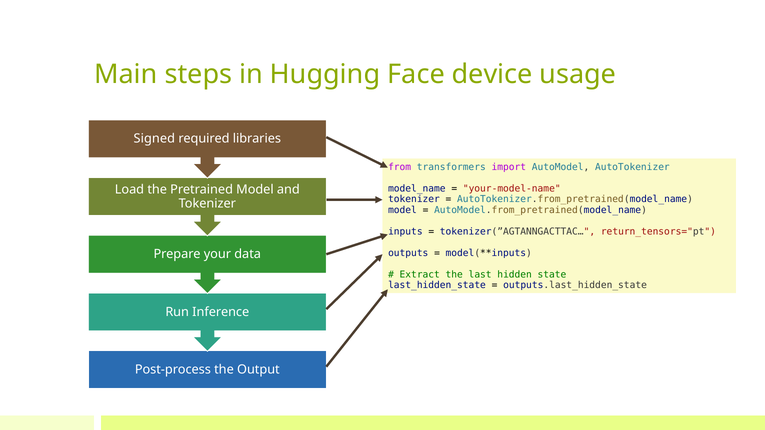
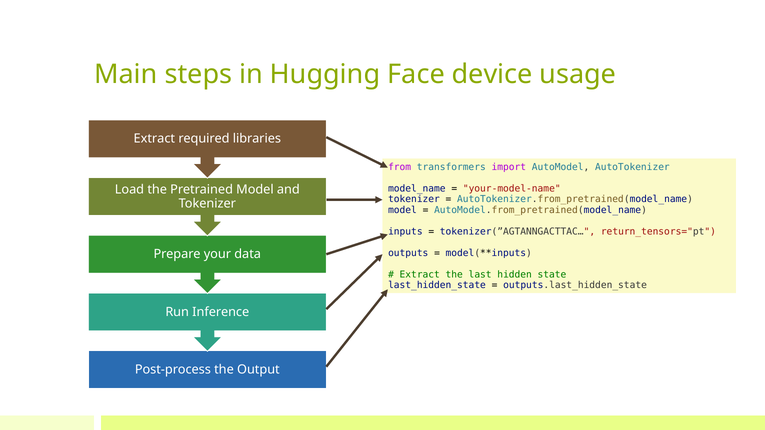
Signed at (154, 139): Signed -> Extract
